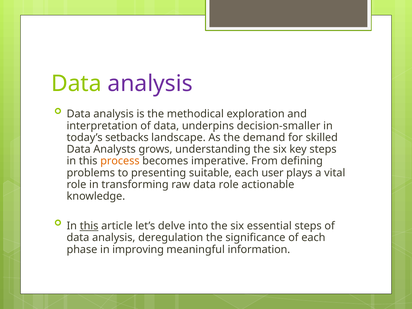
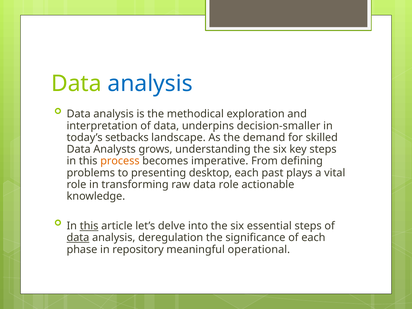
analysis at (150, 84) colour: purple -> blue
suitable: suitable -> desktop
user: user -> past
data at (78, 238) underline: none -> present
improving: improving -> repository
information: information -> operational
